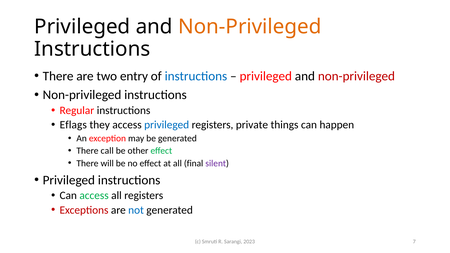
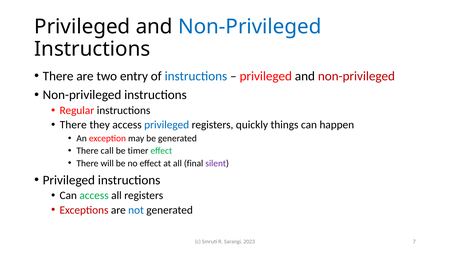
Non-Privileged at (250, 27) colour: orange -> blue
Eflags at (73, 125): Eflags -> There
private: private -> quickly
other: other -> timer
